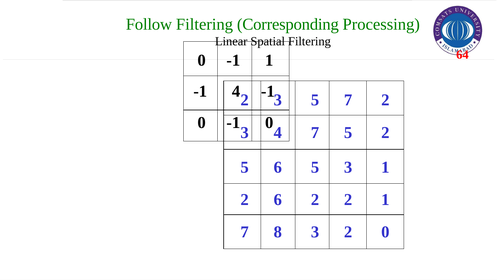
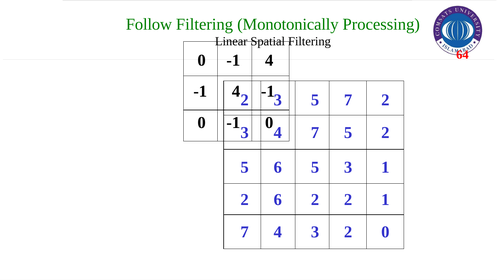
Corresponding: Corresponding -> Monotonically
0 -1 1: 1 -> 4
7 8: 8 -> 4
